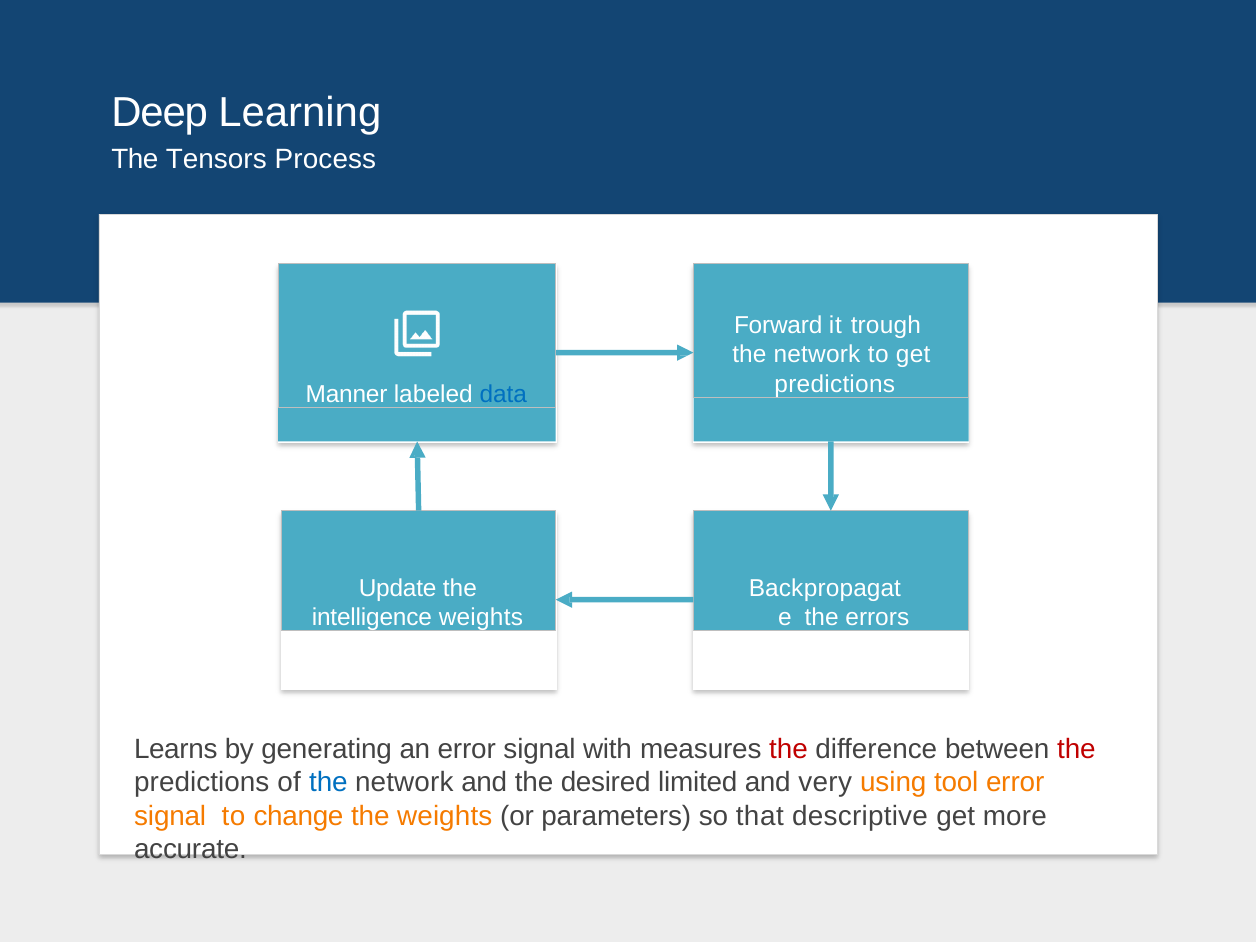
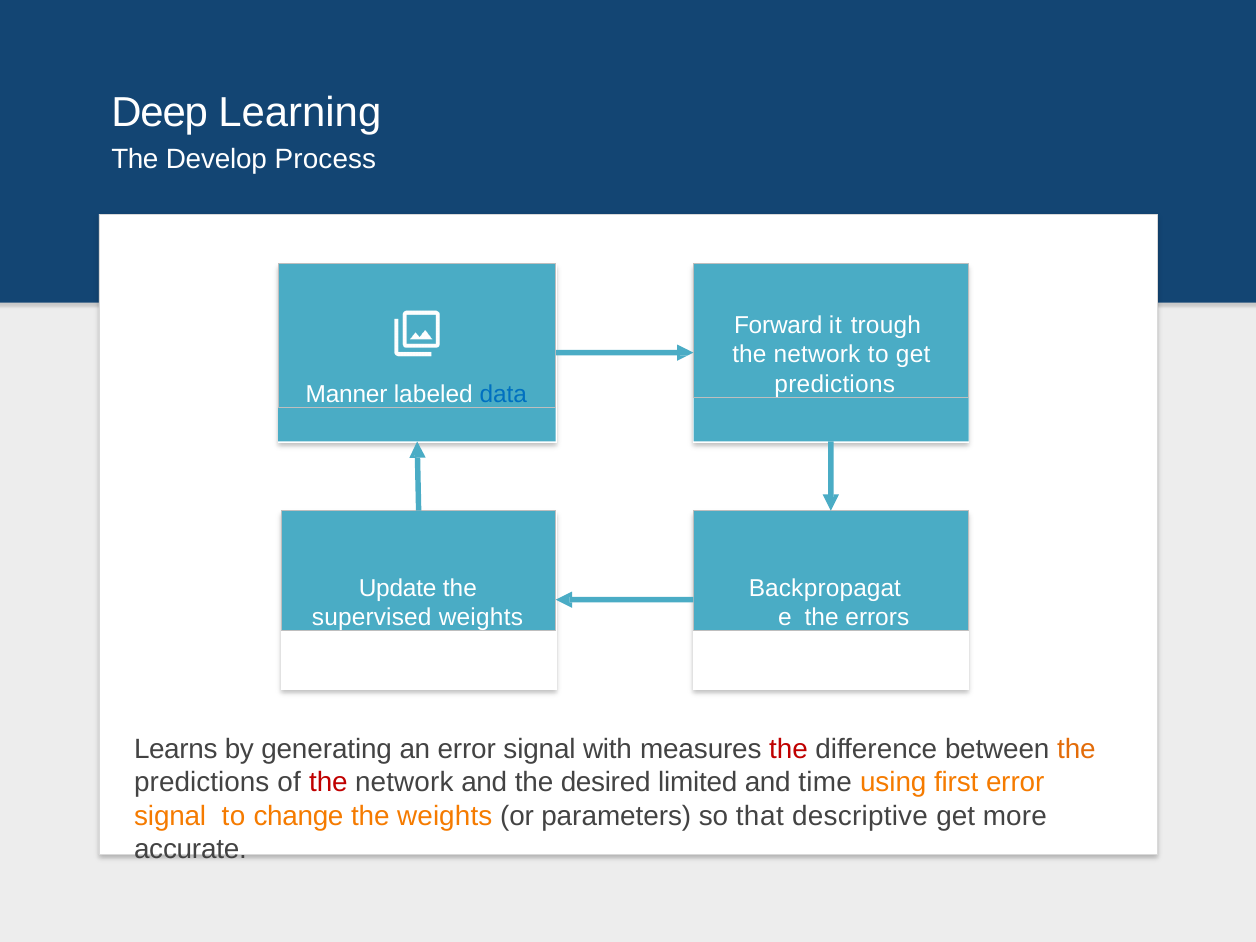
Tensors: Tensors -> Develop
intelligence: intelligence -> supervised
the at (1076, 749) colour: red -> orange
the at (328, 783) colour: blue -> red
very: very -> time
tool: tool -> first
